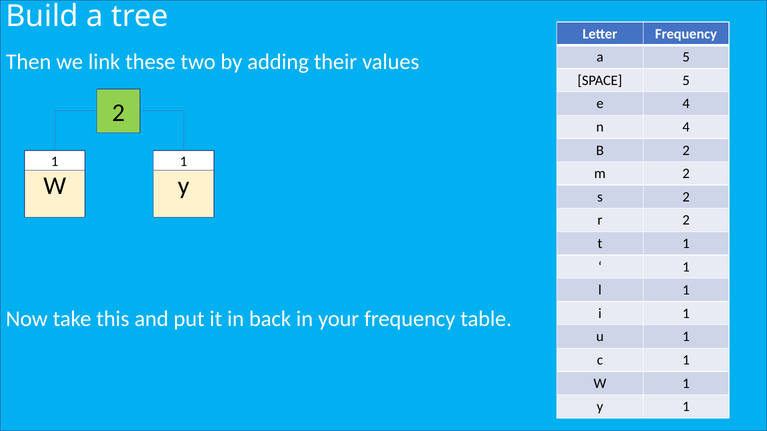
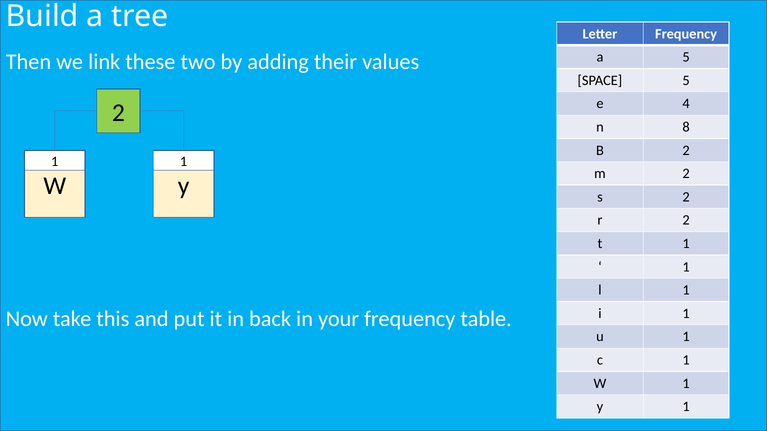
n 4: 4 -> 8
